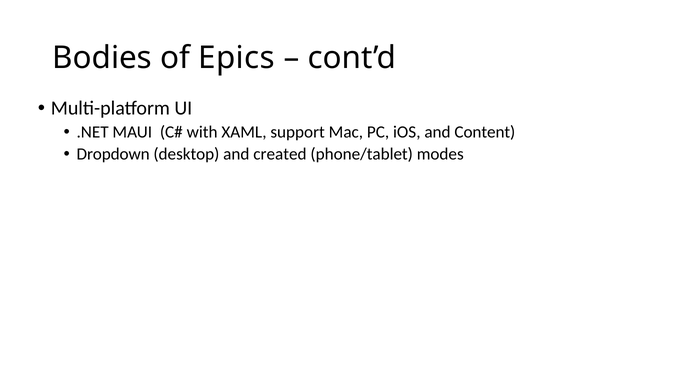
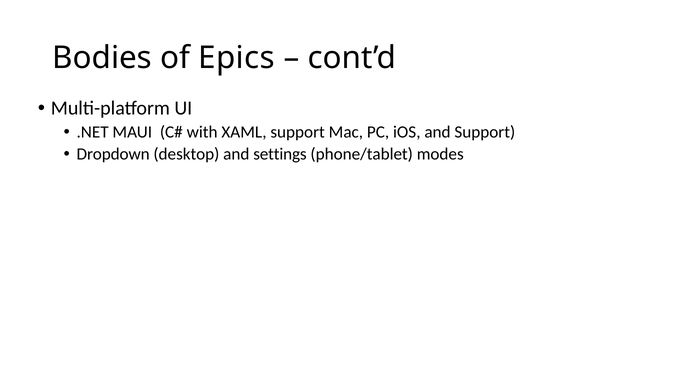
and Content: Content -> Support
created: created -> settings
